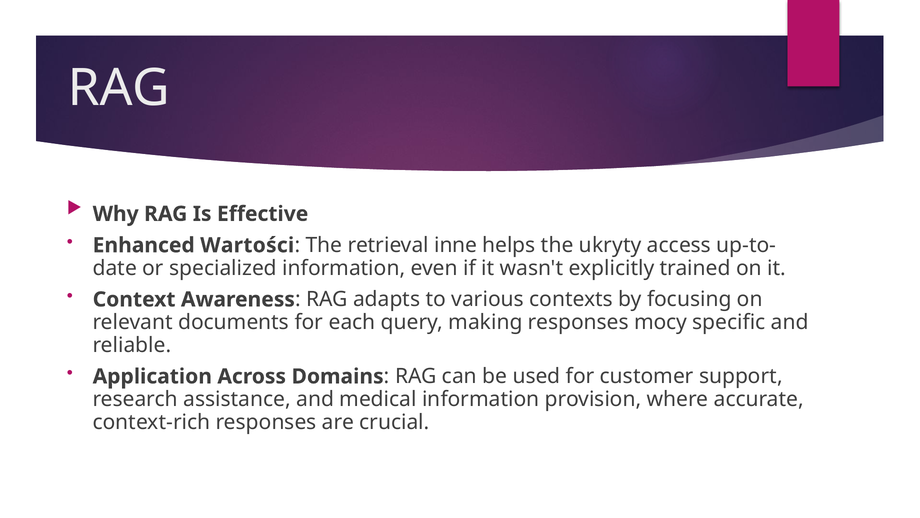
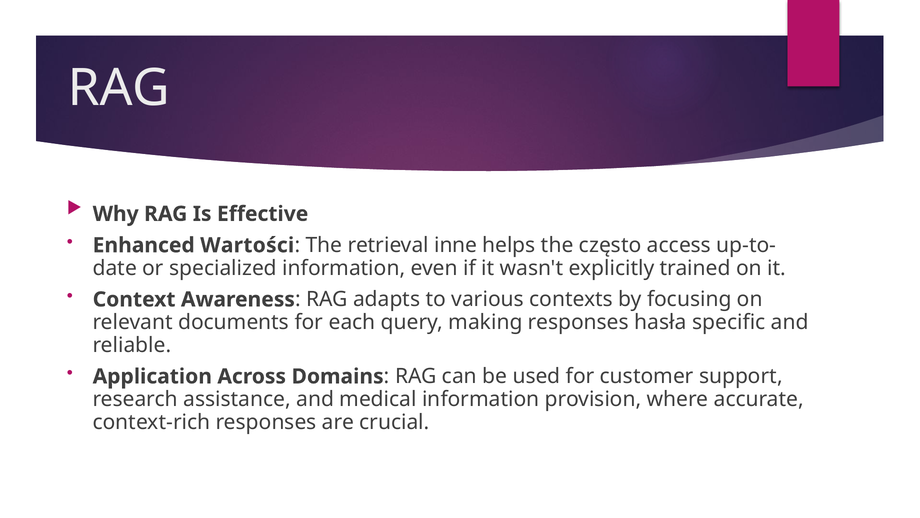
ukryty: ukryty -> często
mocy: mocy -> hasła
